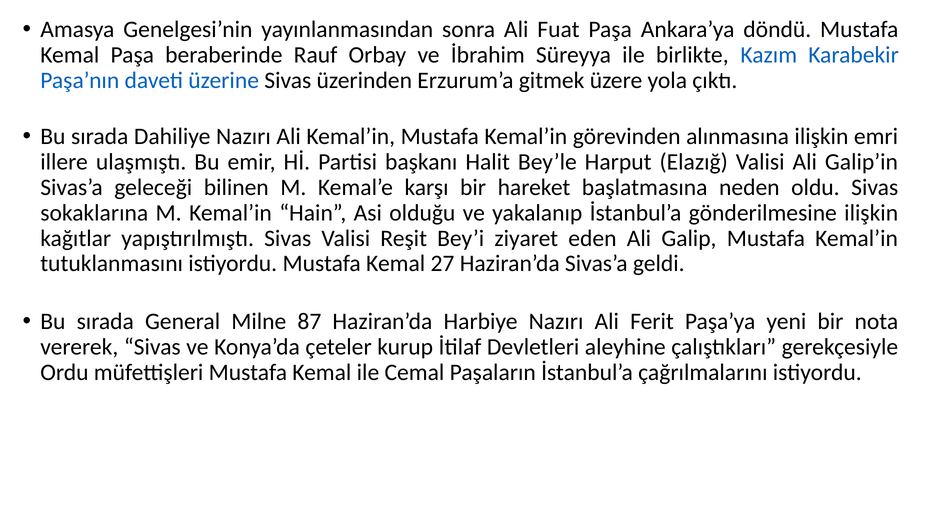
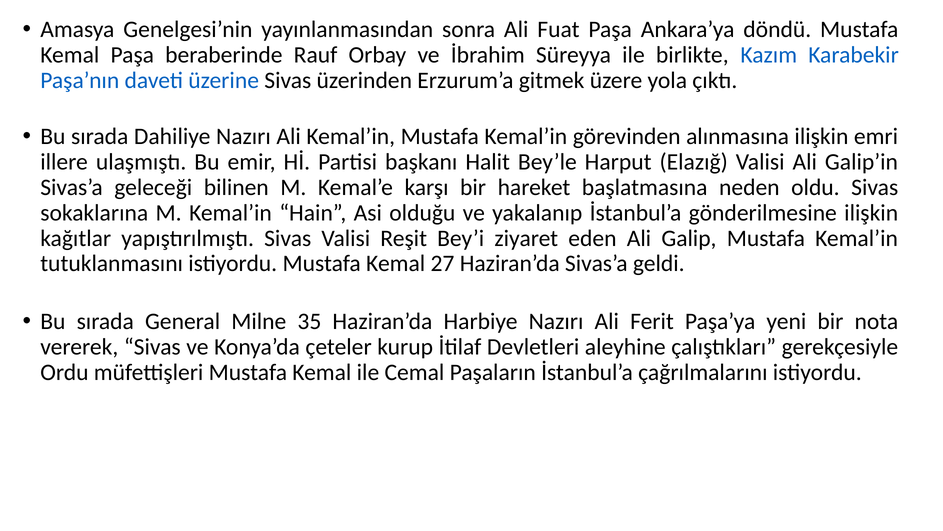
87: 87 -> 35
